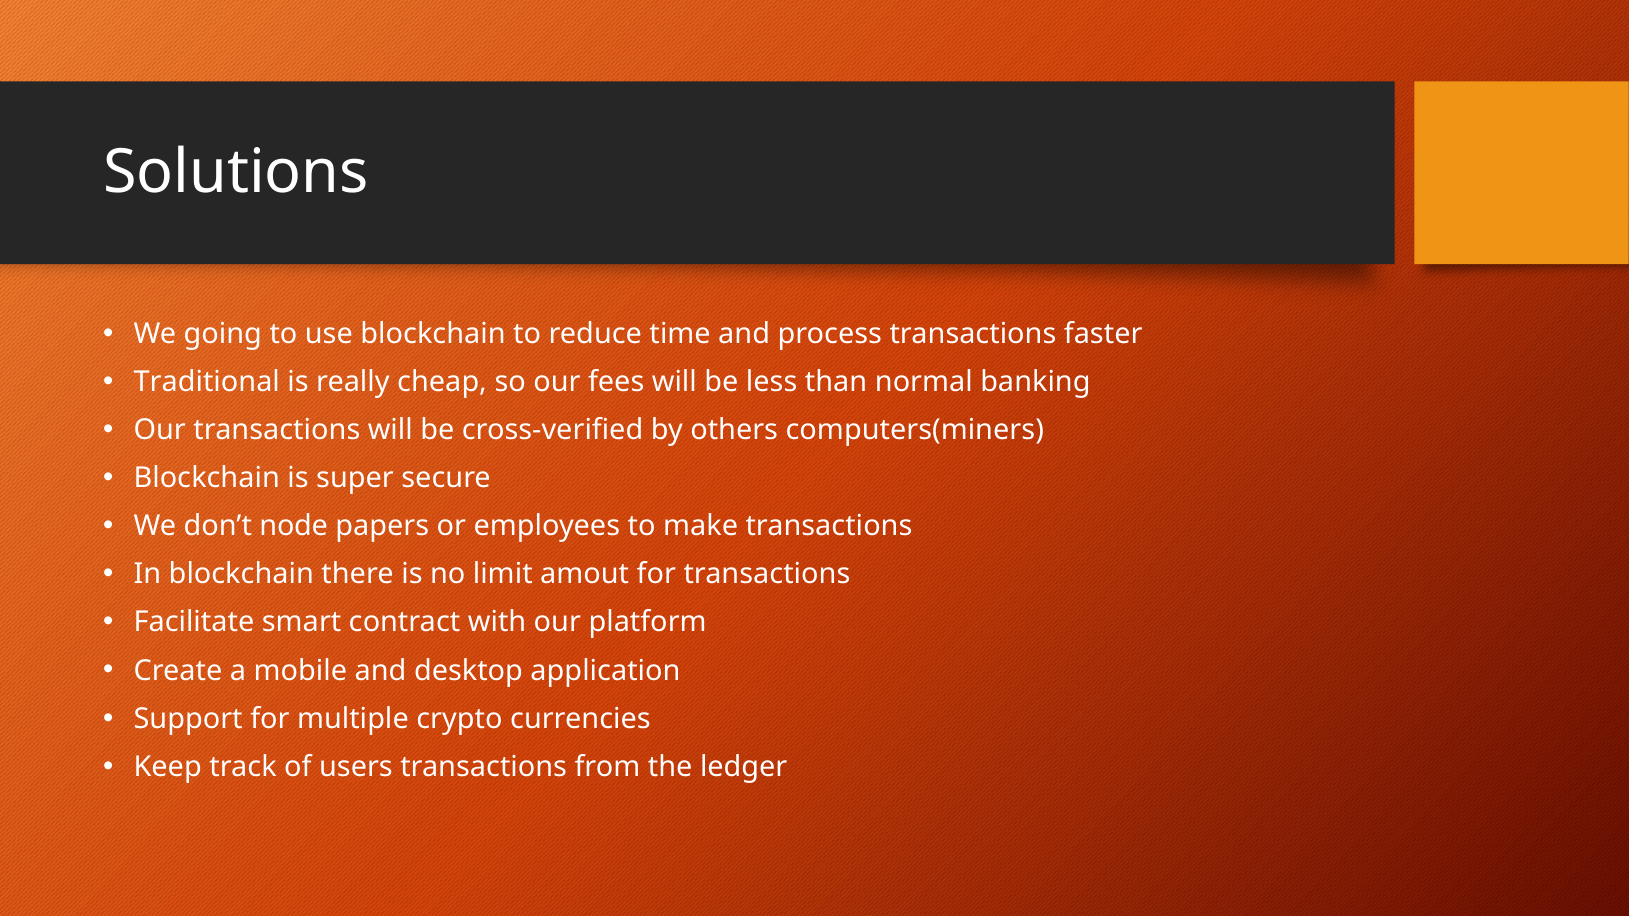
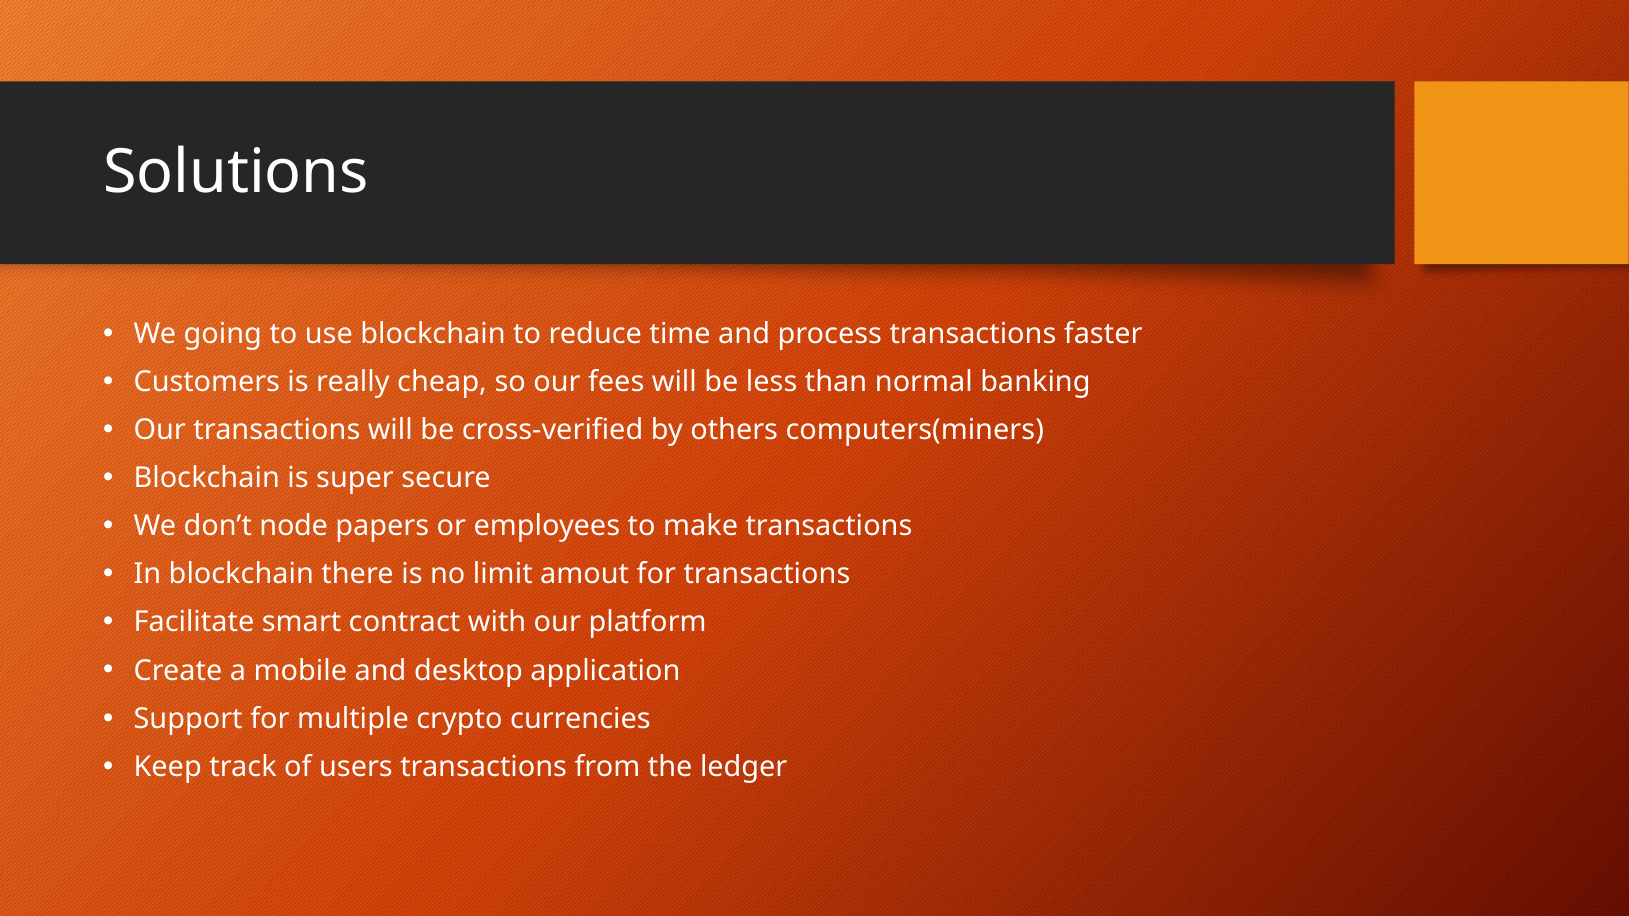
Traditional: Traditional -> Customers
